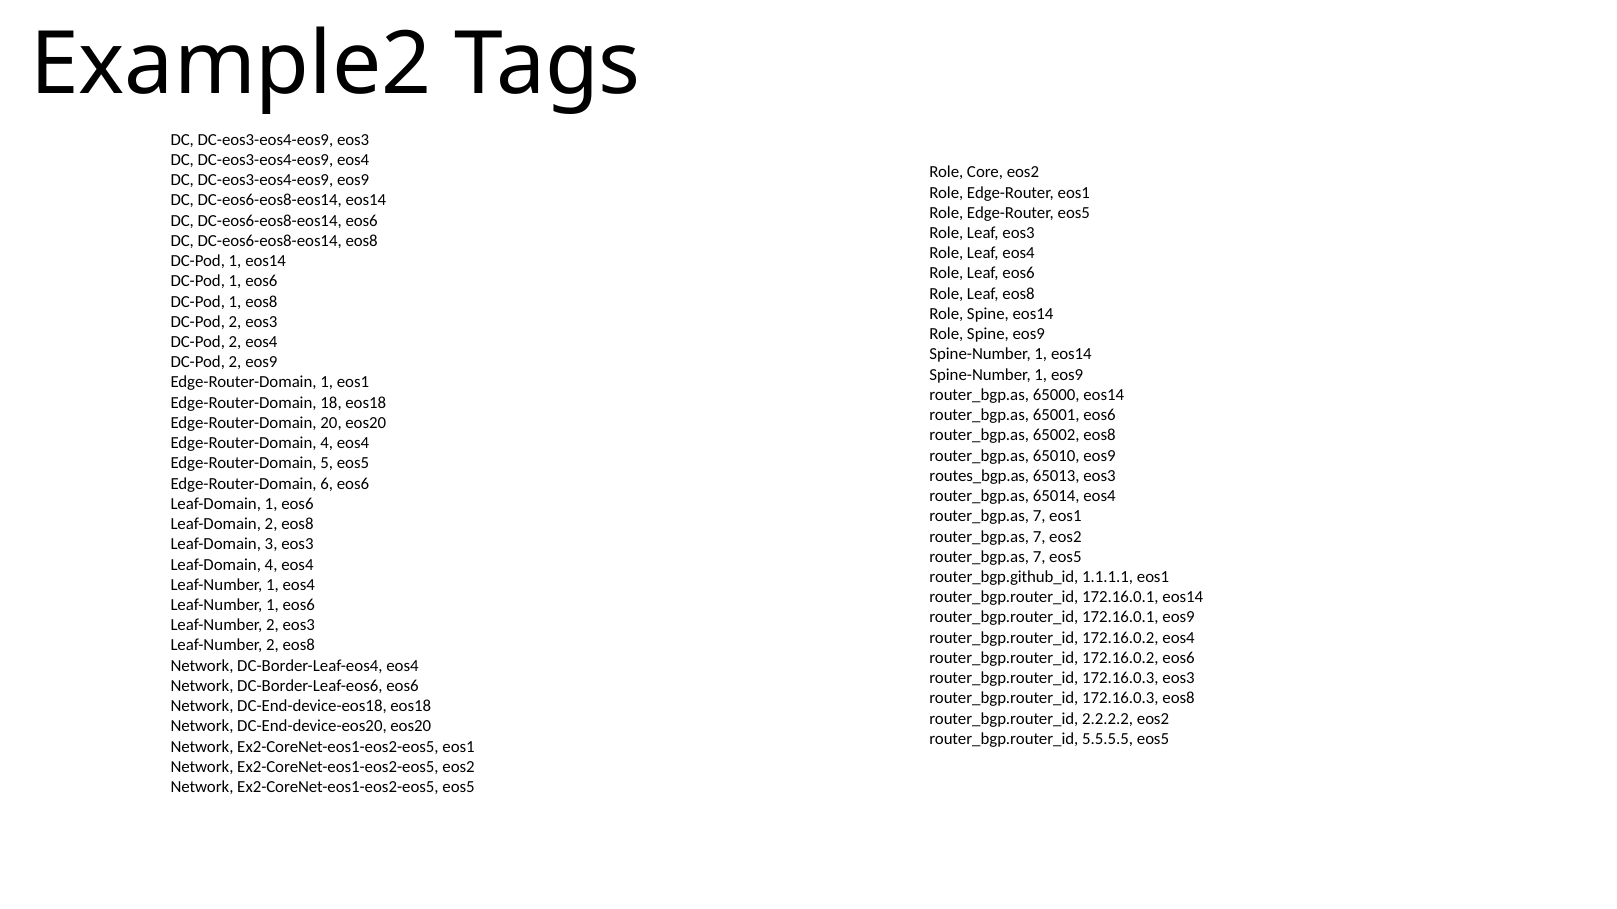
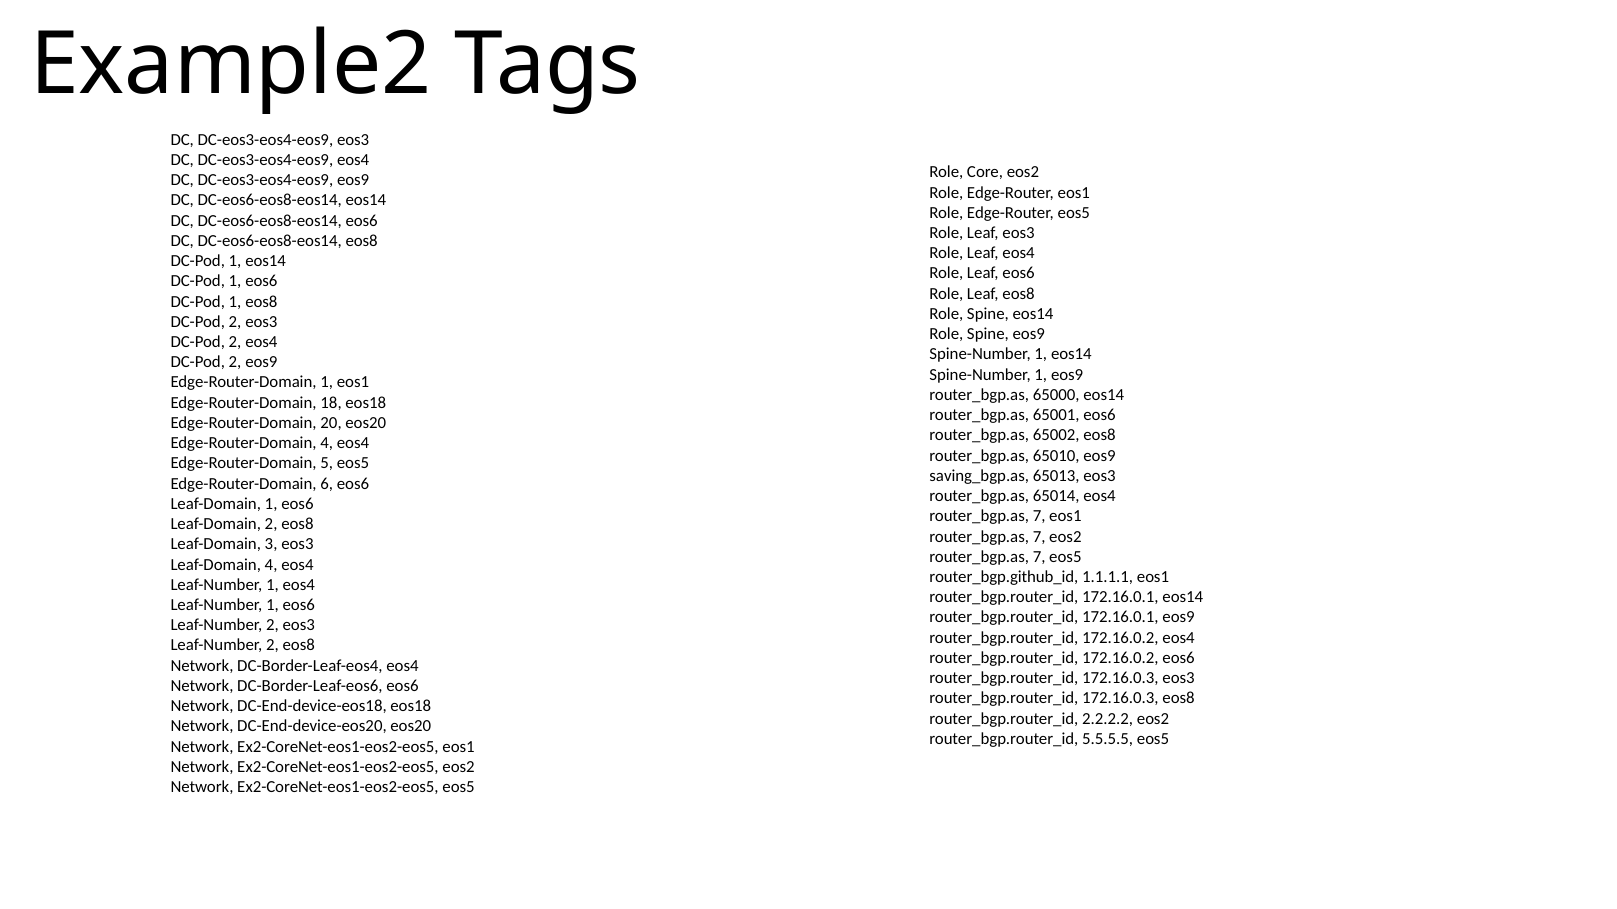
routes_bgp.as: routes_bgp.as -> saving_bgp.as
